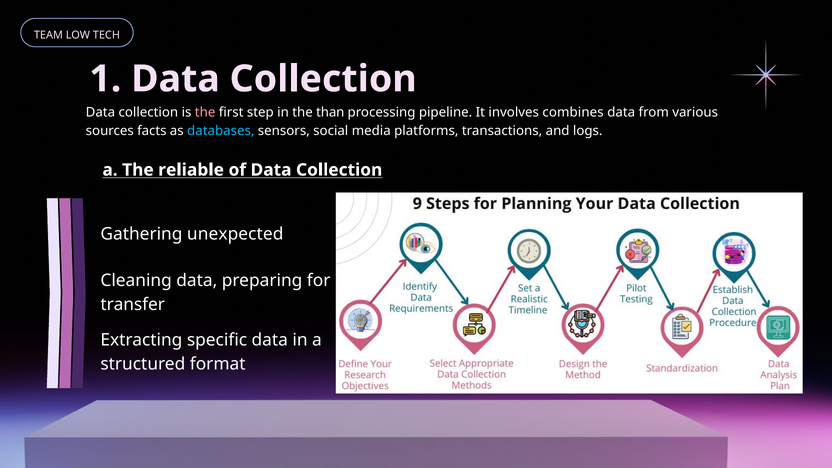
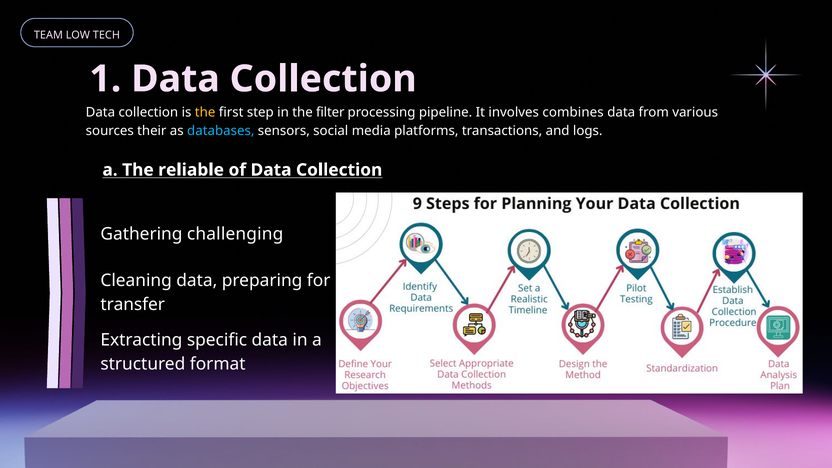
the at (205, 112) colour: pink -> yellow
than: than -> filter
facts: facts -> their
unexpected: unexpected -> challenging
